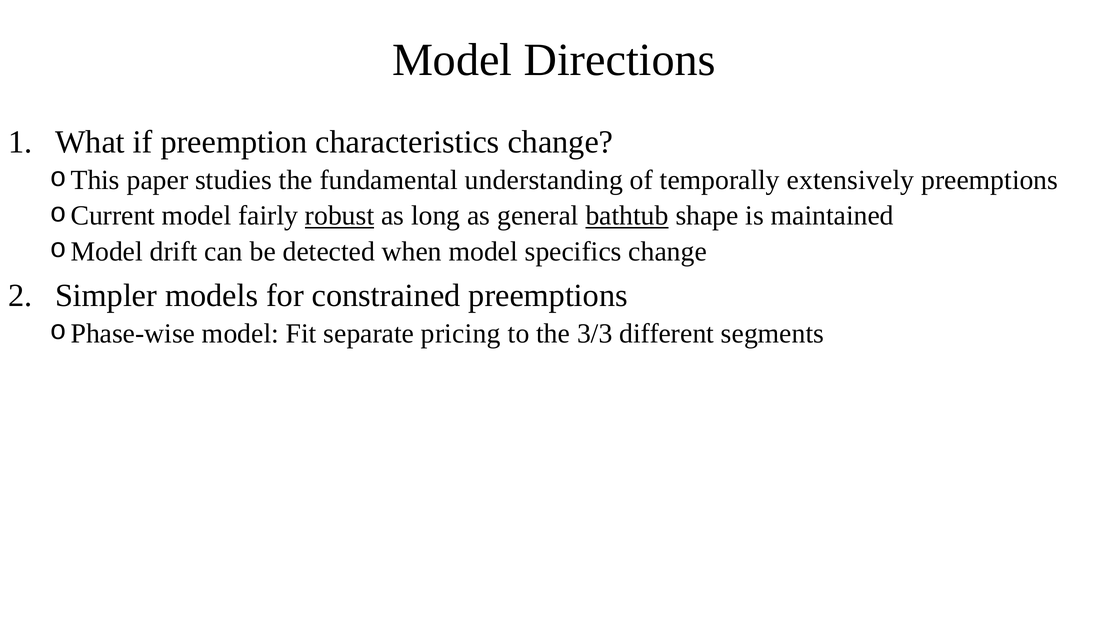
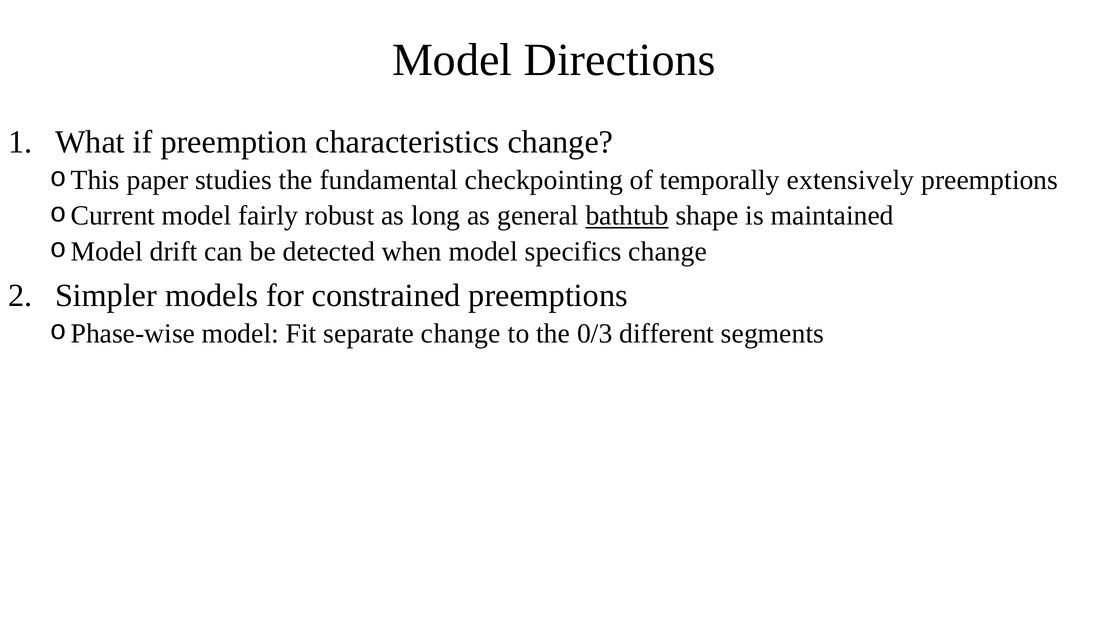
understanding: understanding -> checkpointing
robust underline: present -> none
separate pricing: pricing -> change
3/3: 3/3 -> 0/3
